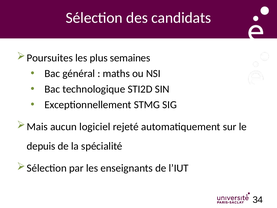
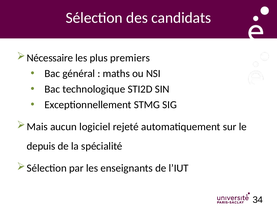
Poursuites: Poursuites -> Nécessaire
semaines: semaines -> premiers
